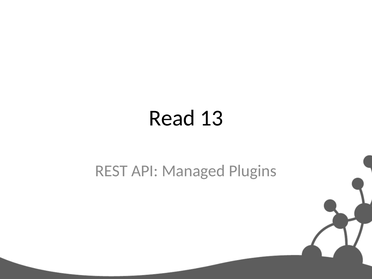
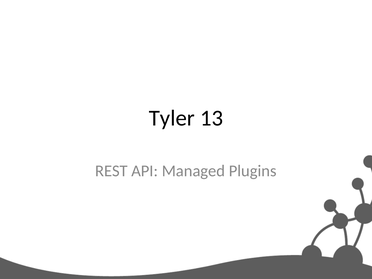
Read: Read -> Tyler
